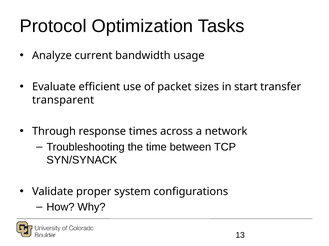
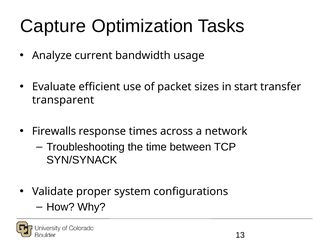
Protocol: Protocol -> Capture
Through: Through -> Firewalls
